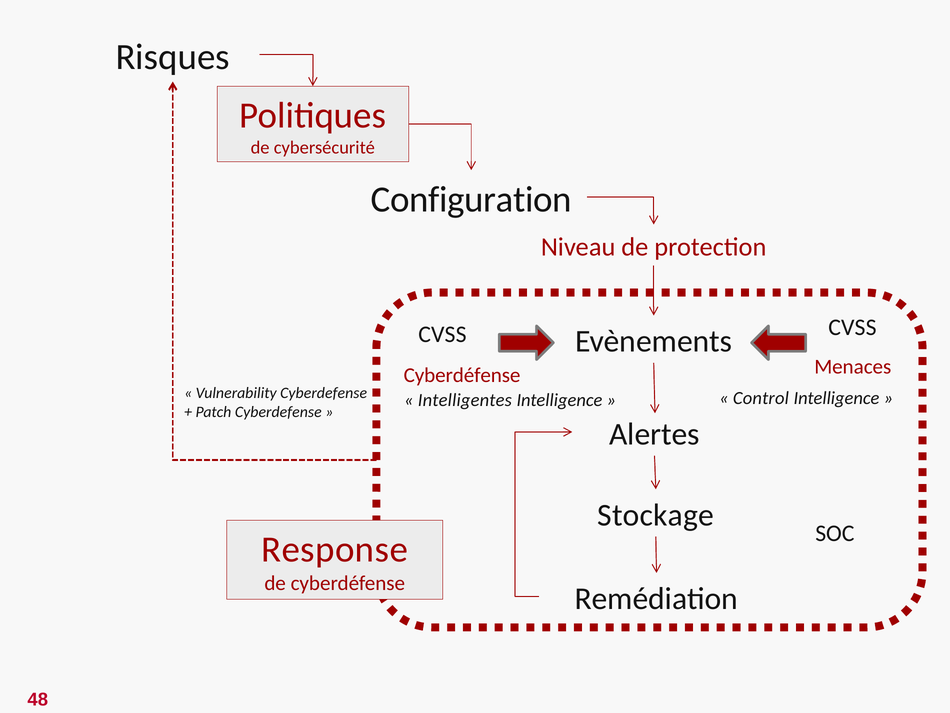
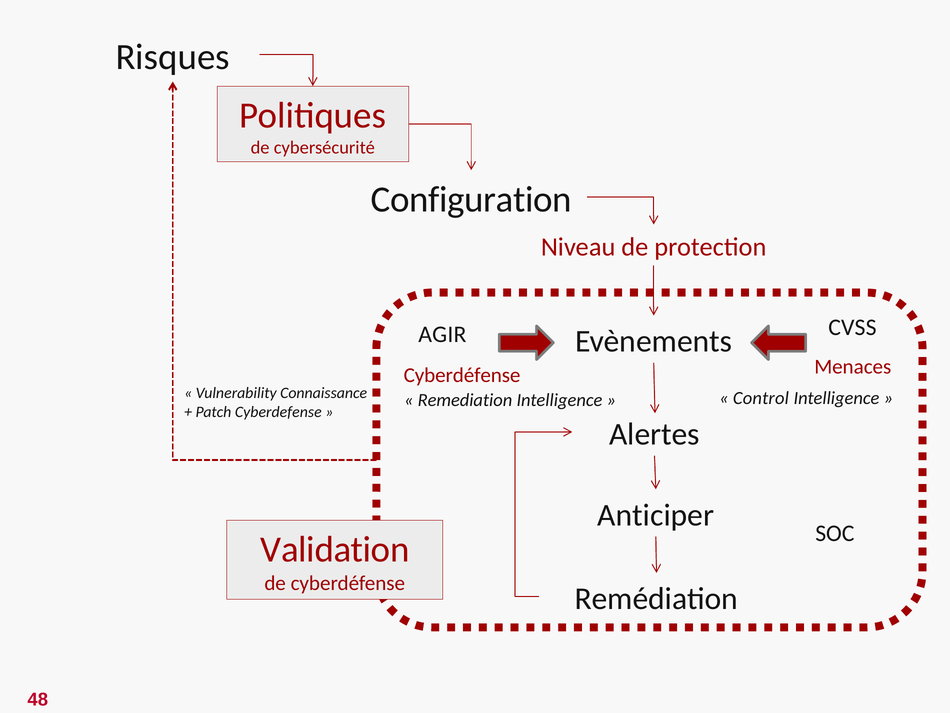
CVSS at (442, 334): CVSS -> AGIR
Vulnerability Cyberdefense: Cyberdefense -> Connaissance
Intelligentes: Intelligentes -> Remediation
Stockage: Stockage -> Anticiper
Response: Response -> Validation
